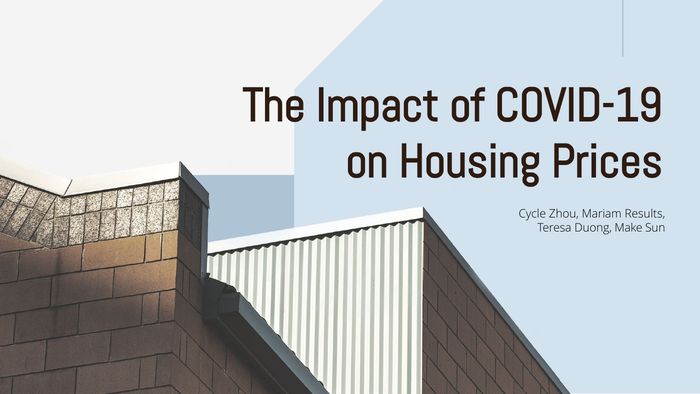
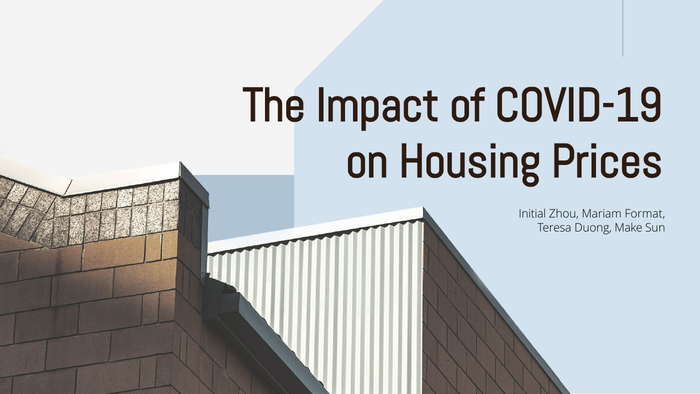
Cycle: Cycle -> Initial
Results: Results -> Format
